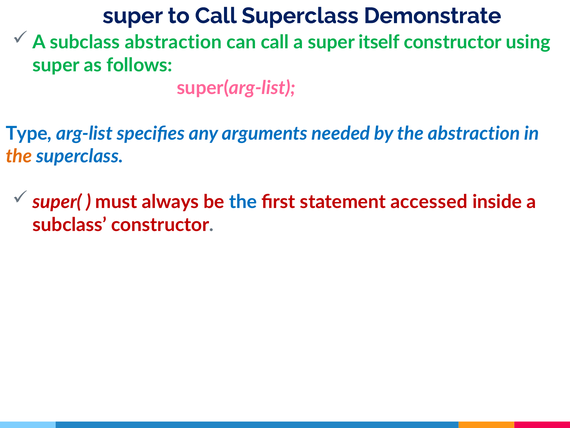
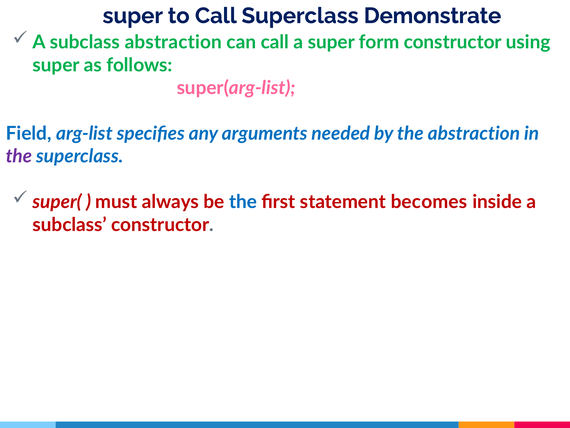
itself: itself -> form
Type: Type -> Field
the at (19, 156) colour: orange -> purple
accessed: accessed -> becomes
